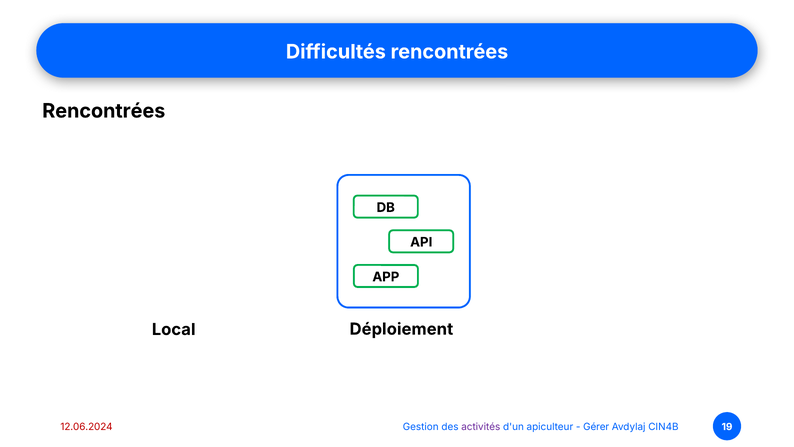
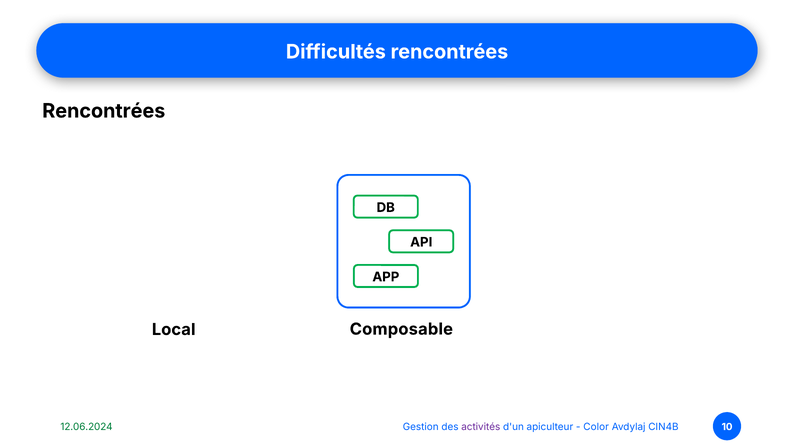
Déploiement: Déploiement -> Composable
12.06.2024 colour: red -> green
Gérer: Gérer -> Color
19: 19 -> 10
